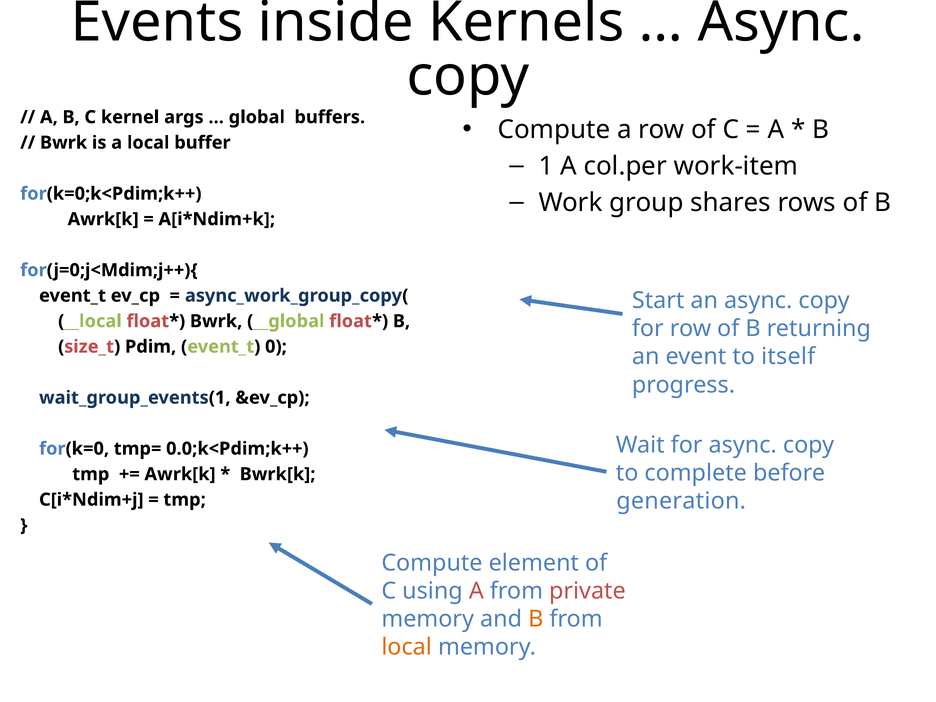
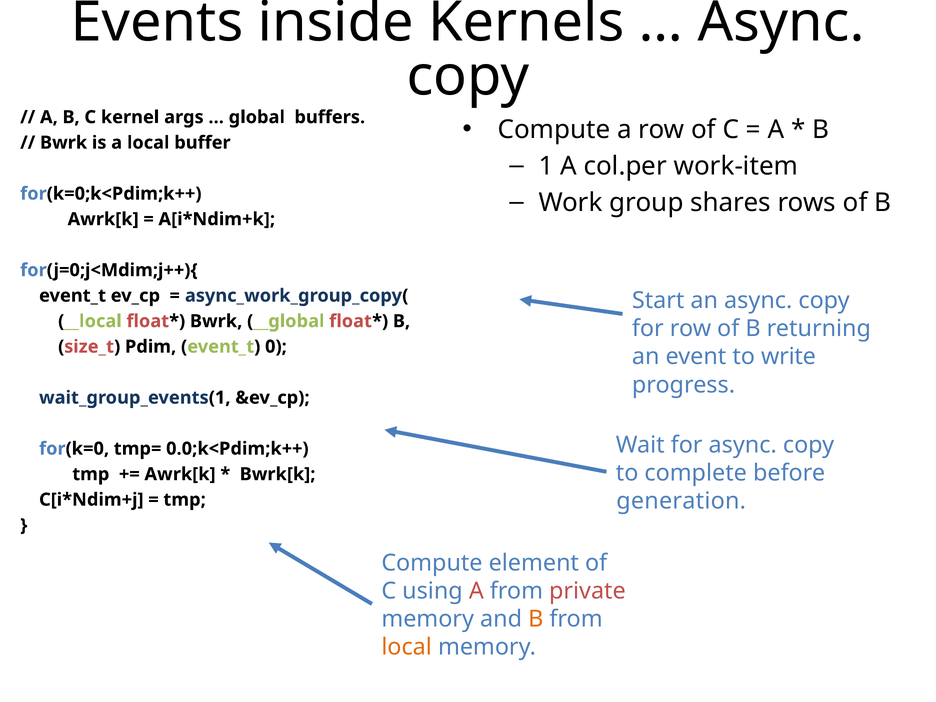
itself: itself -> write
